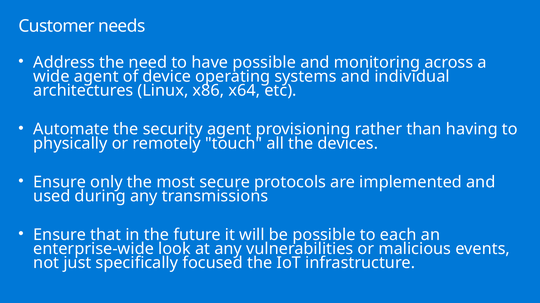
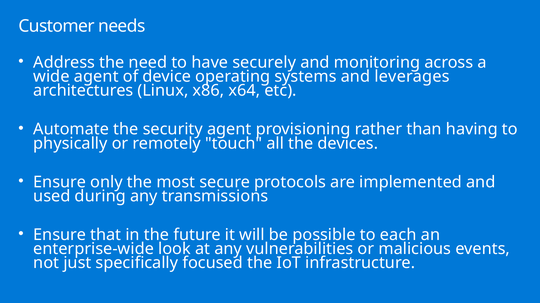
have possible: possible -> securely
individual: individual -> leverages
